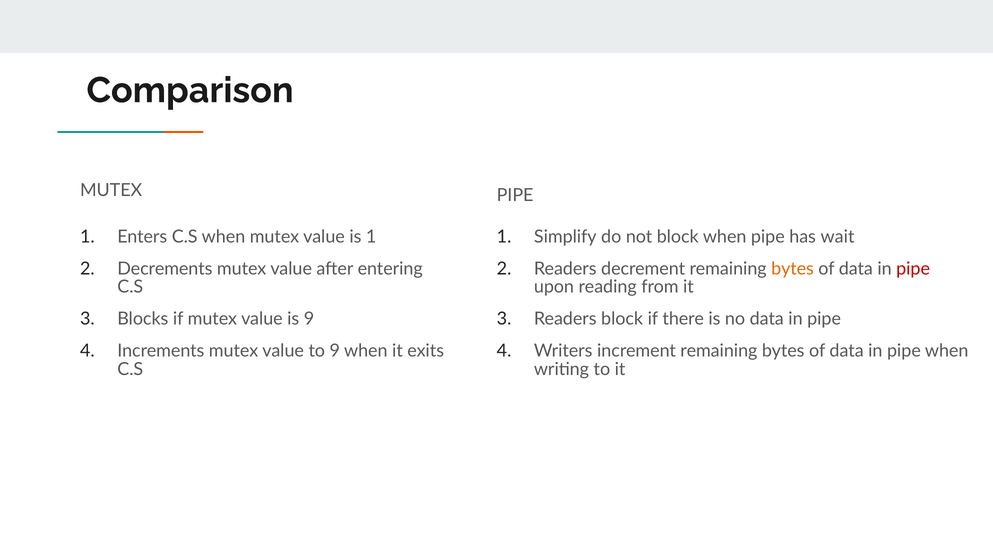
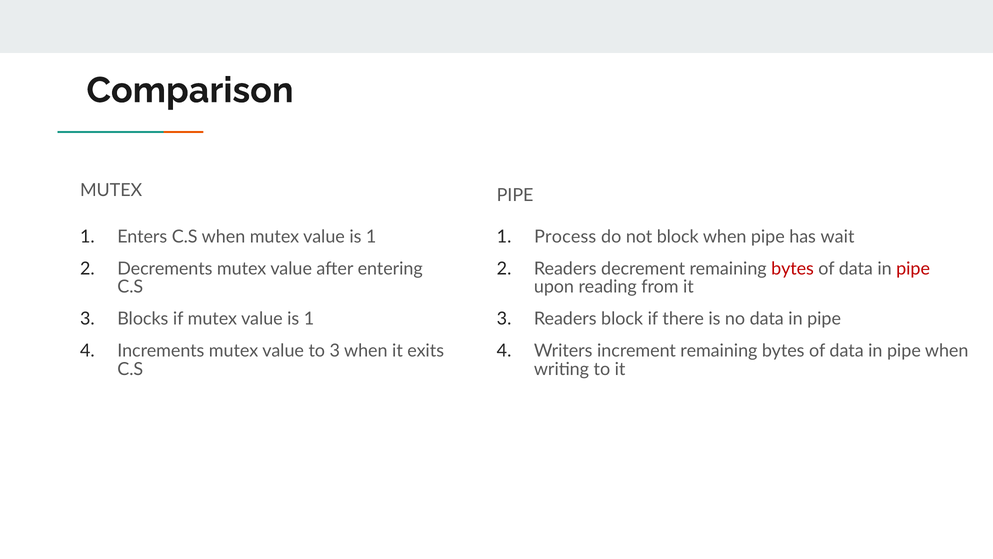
Simplify: Simplify -> Process
bytes at (793, 268) colour: orange -> red
9 at (309, 319): 9 -> 1
to 9: 9 -> 3
